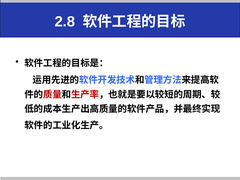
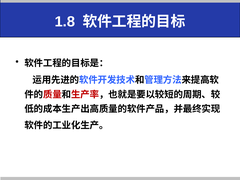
2.8: 2.8 -> 1.8
